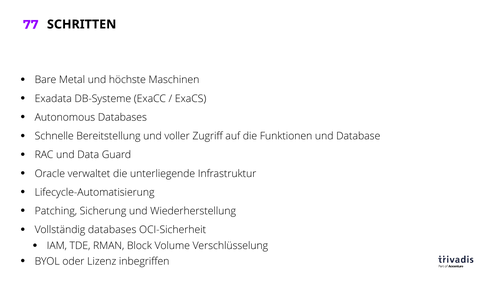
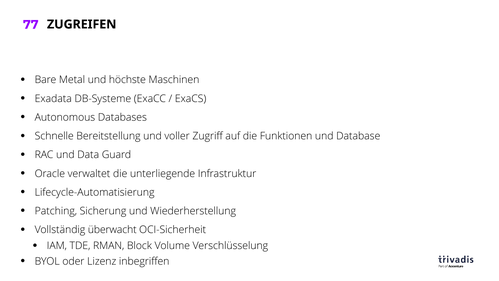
SCHRITTEN: SCHRITTEN -> ZUGREIFEN
Vollständig databases: databases -> überwacht
